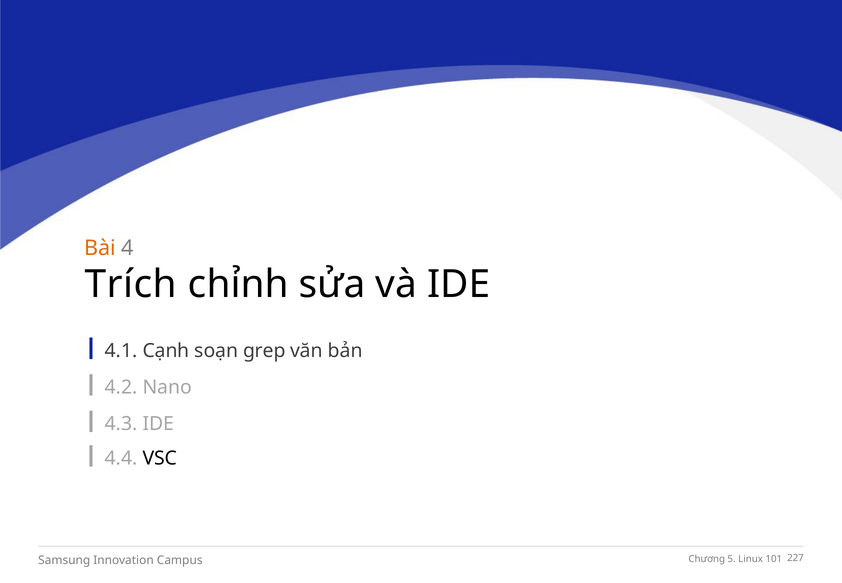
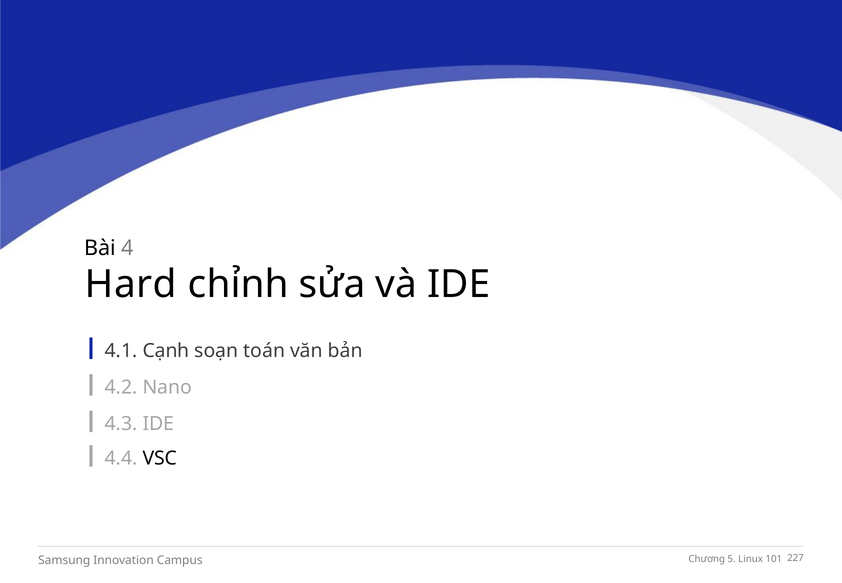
Bài colour: orange -> black
Trích: Trích -> Hard
grep: grep -> toán
